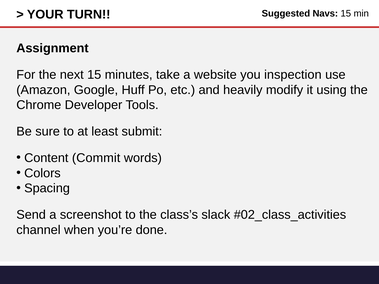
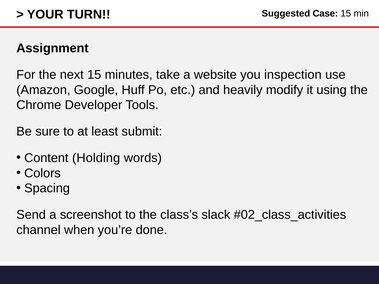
Navs: Navs -> Case
Commit: Commit -> Holding
